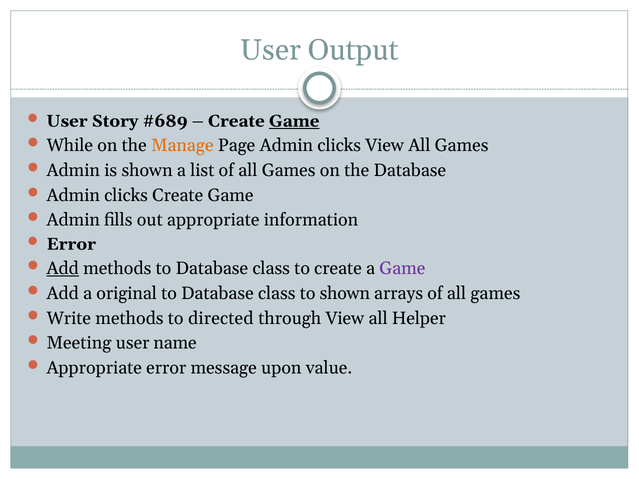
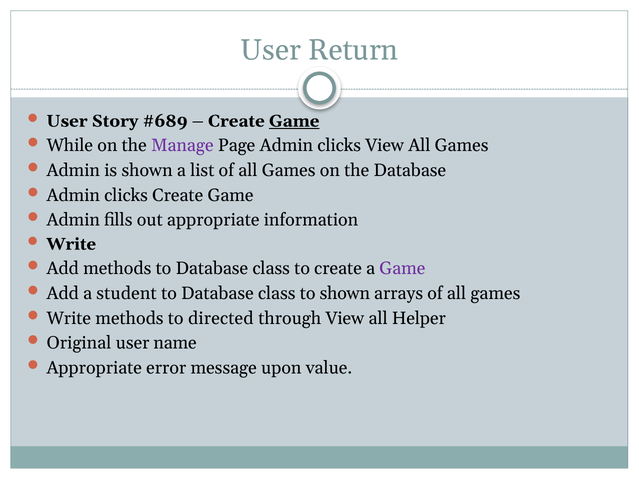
Output: Output -> Return
Manage colour: orange -> purple
Error at (71, 244): Error -> Write
Add at (63, 269) underline: present -> none
original: original -> student
Meeting: Meeting -> Original
